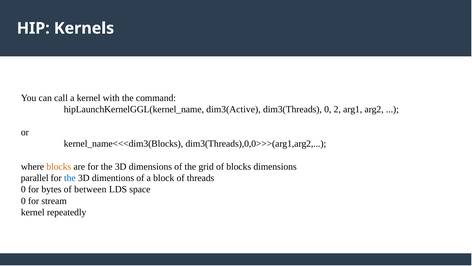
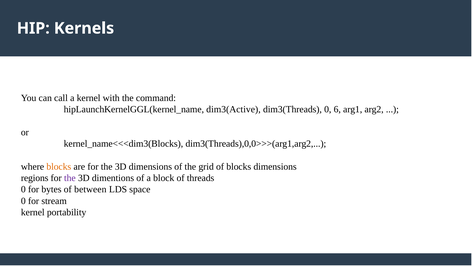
2: 2 -> 6
parallel: parallel -> regions
the at (70, 178) colour: blue -> purple
repeatedly: repeatedly -> portability
